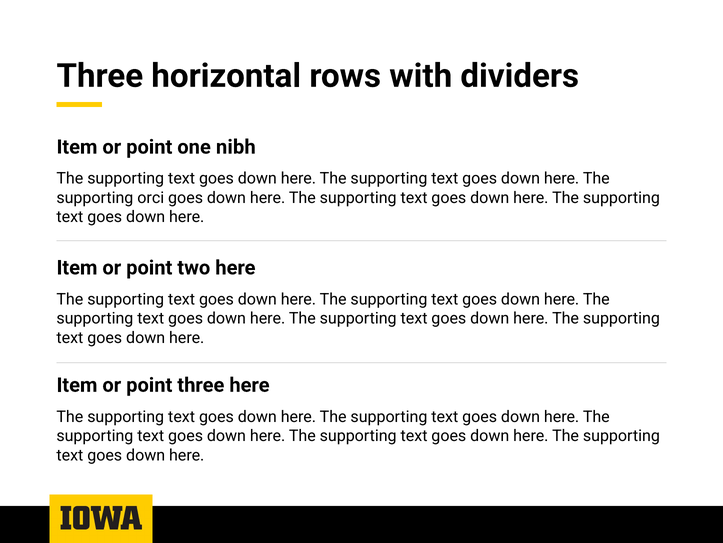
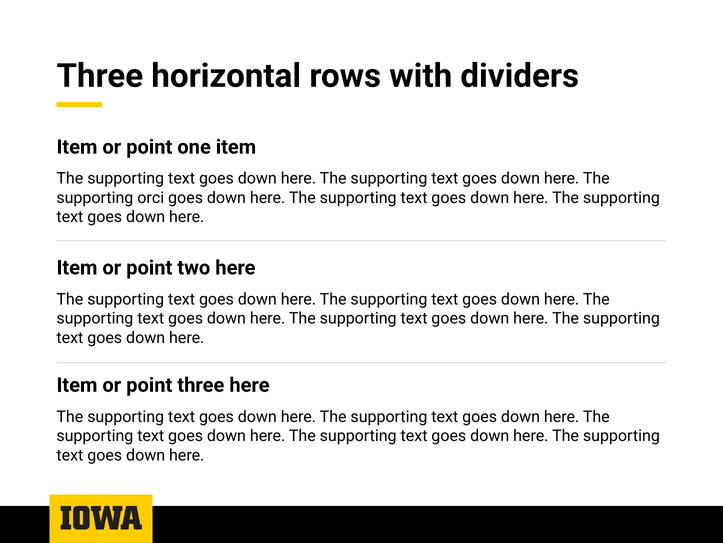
one nibh: nibh -> item
